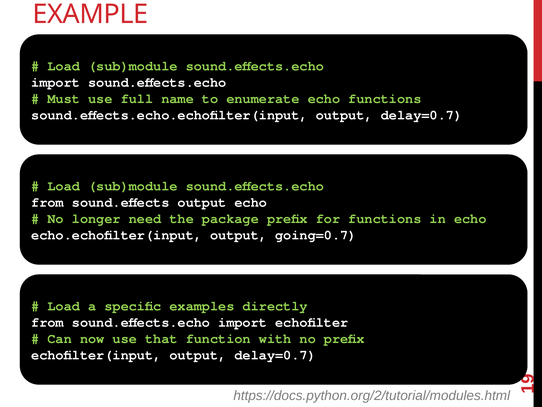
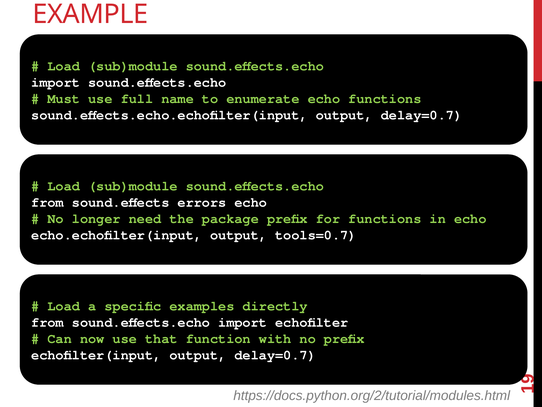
sound.effects output: output -> errors
going=0.7: going=0.7 -> tools=0.7
